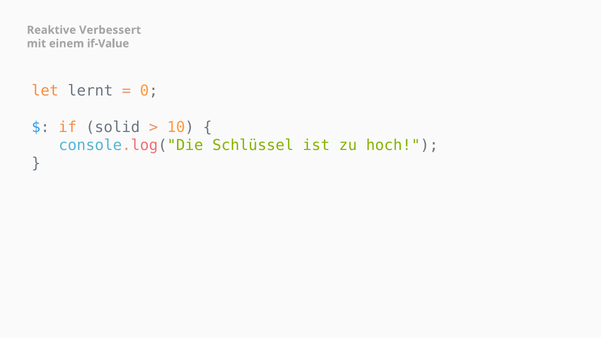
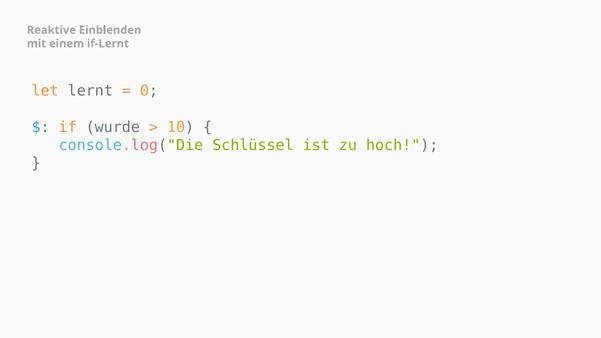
Verbessert: Verbessert -> Einblenden
if-Value: if-Value -> if-Lernt
solid: solid -> wurde
